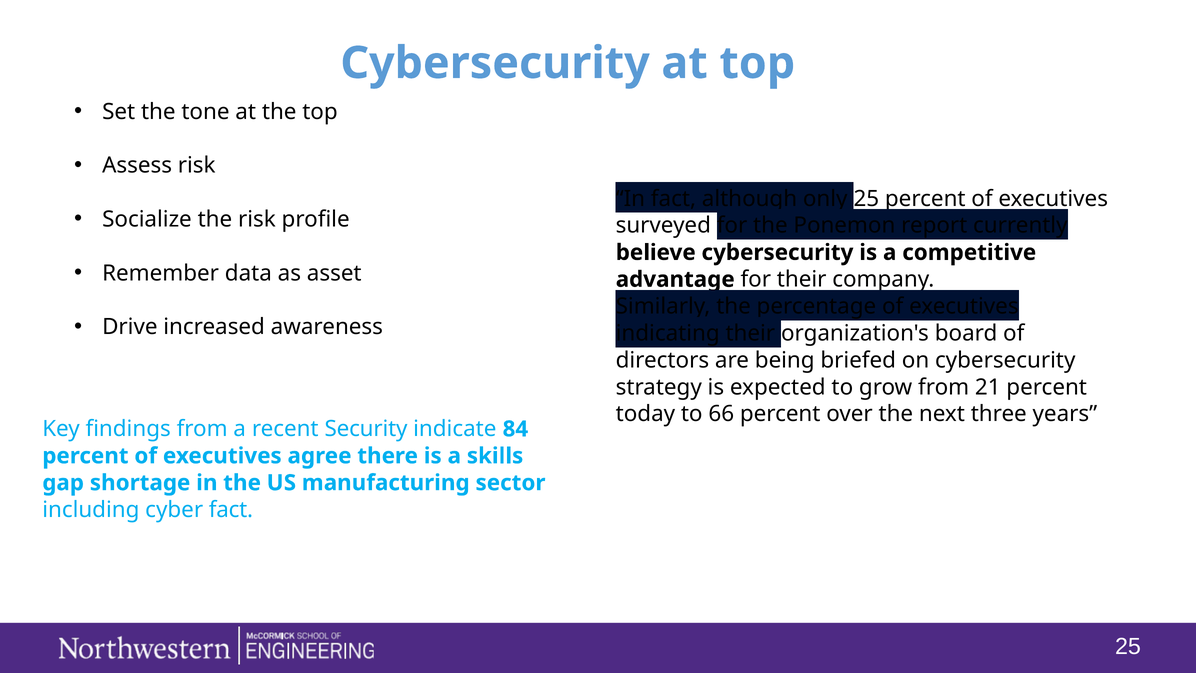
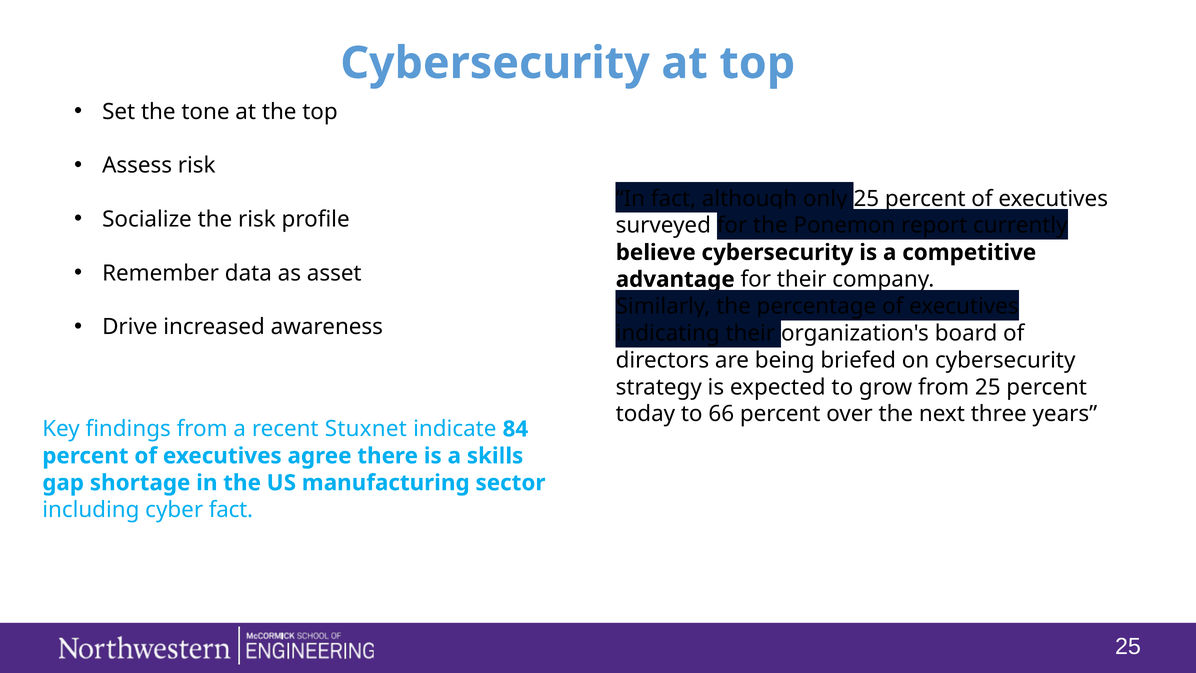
from 21: 21 -> 25
Security: Security -> Stuxnet
